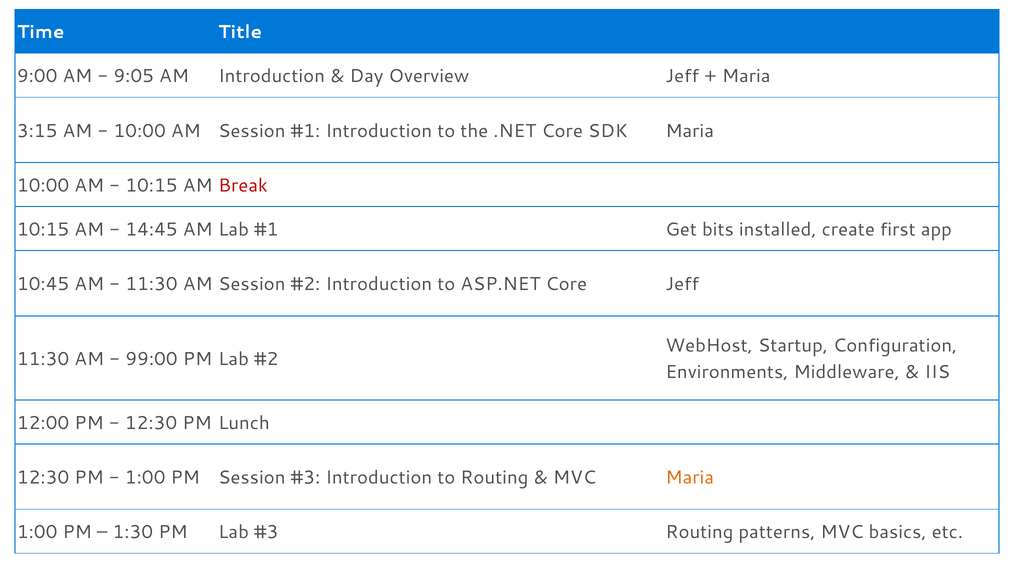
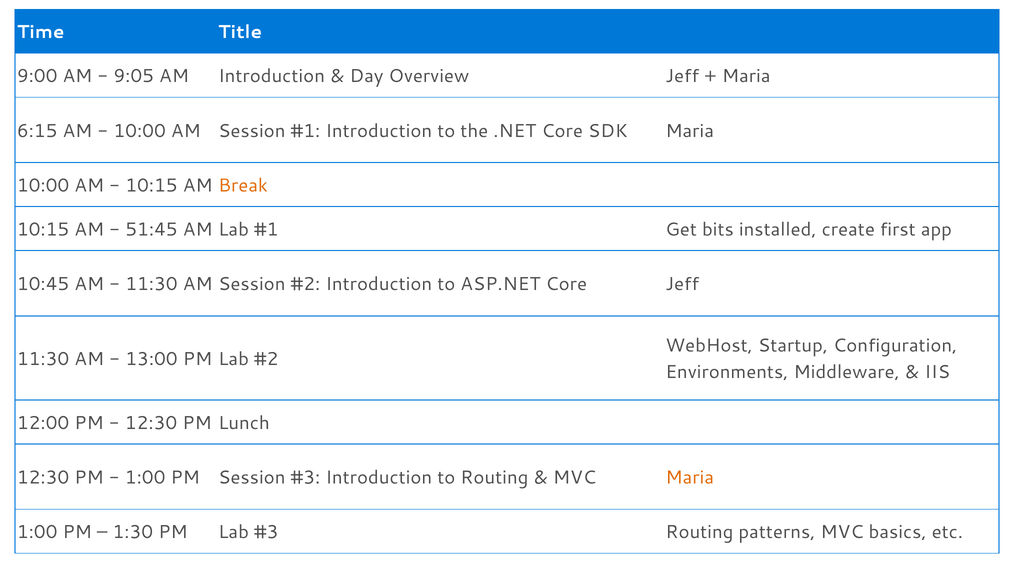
3:15: 3:15 -> 6:15
Break colour: red -> orange
14:45: 14:45 -> 51:45
99:00: 99:00 -> 13:00
